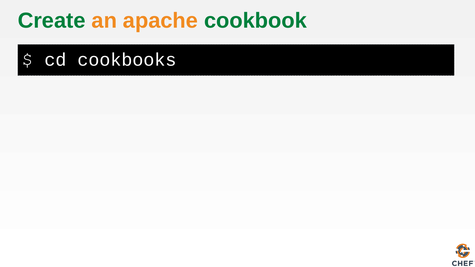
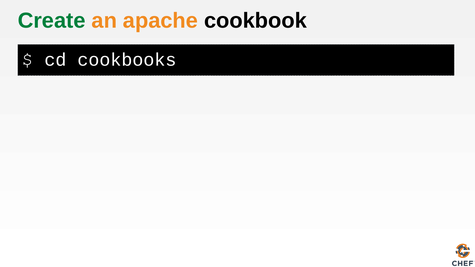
cookbook colour: green -> black
